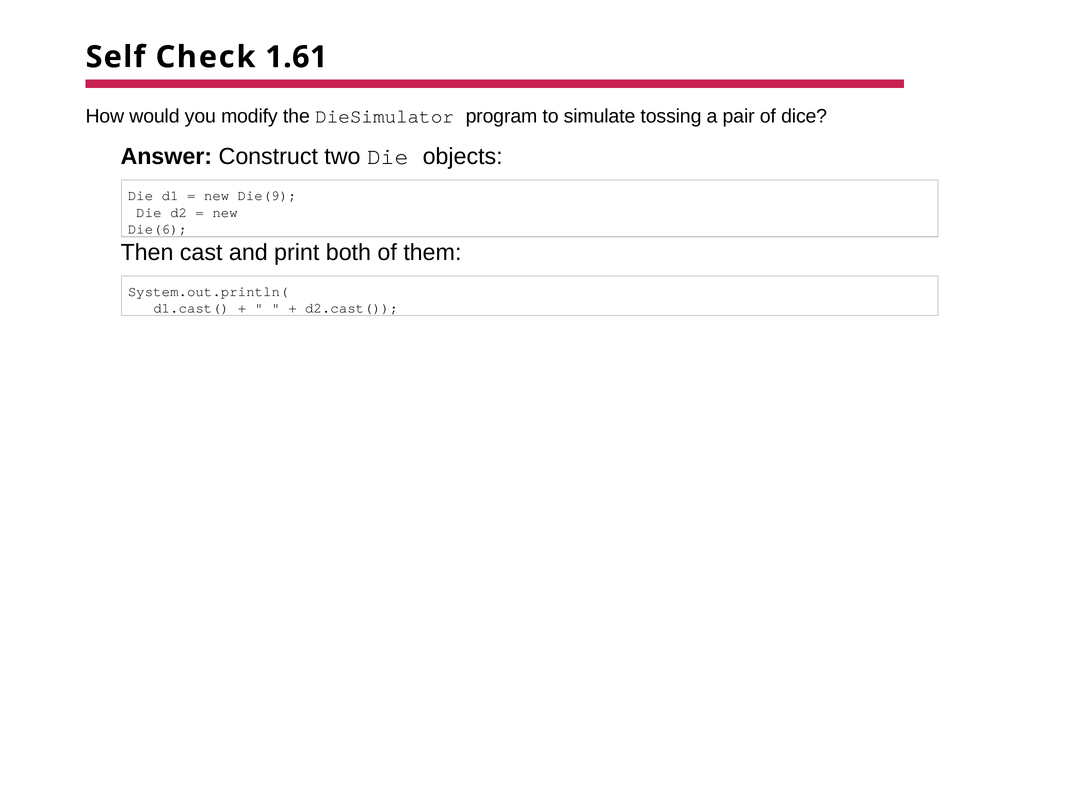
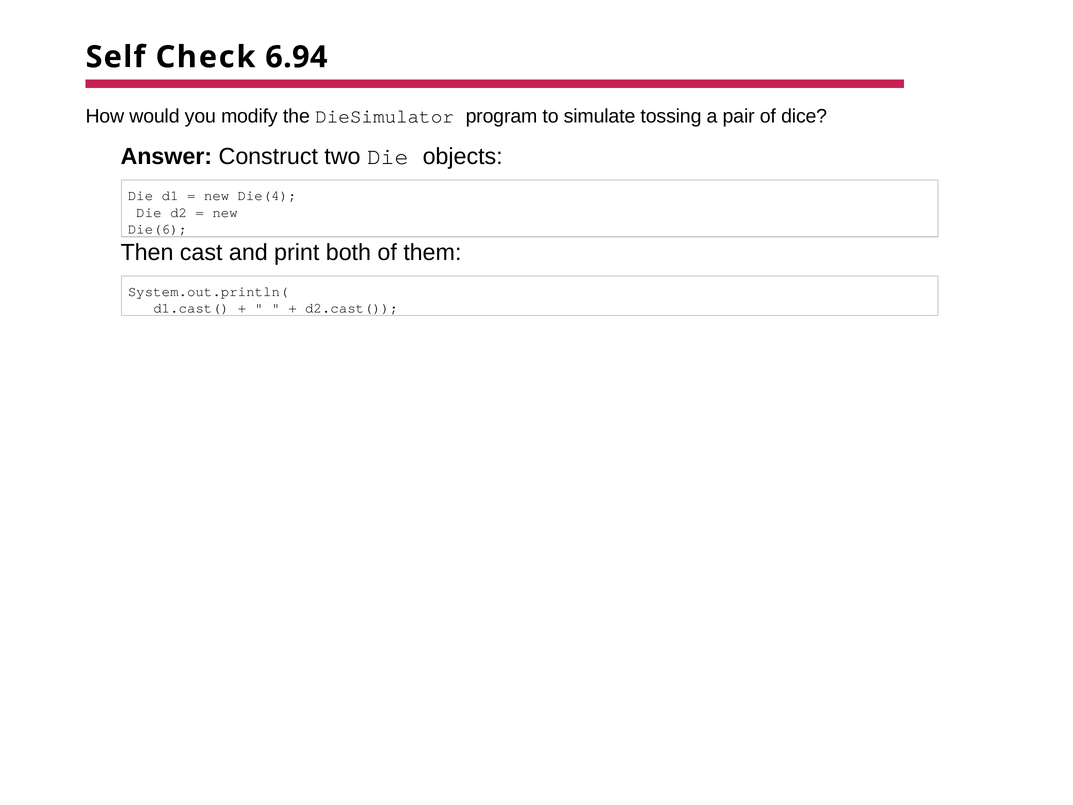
1.61: 1.61 -> 6.94
Die(9: Die(9 -> Die(4
